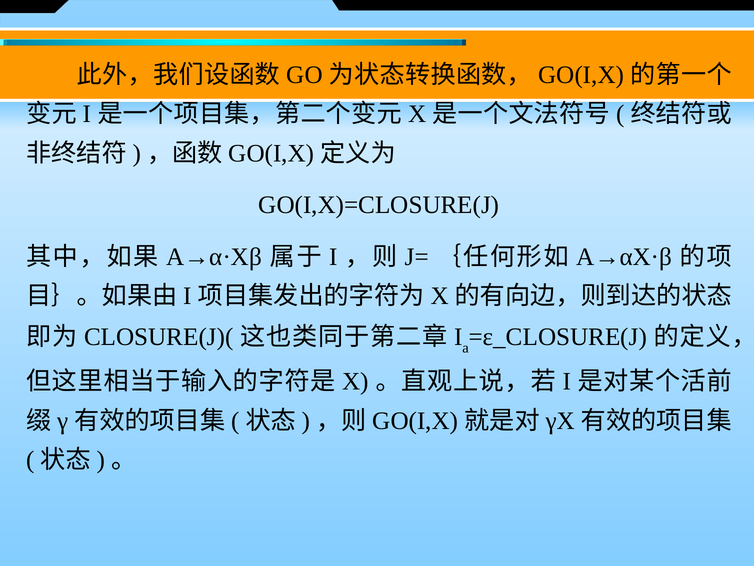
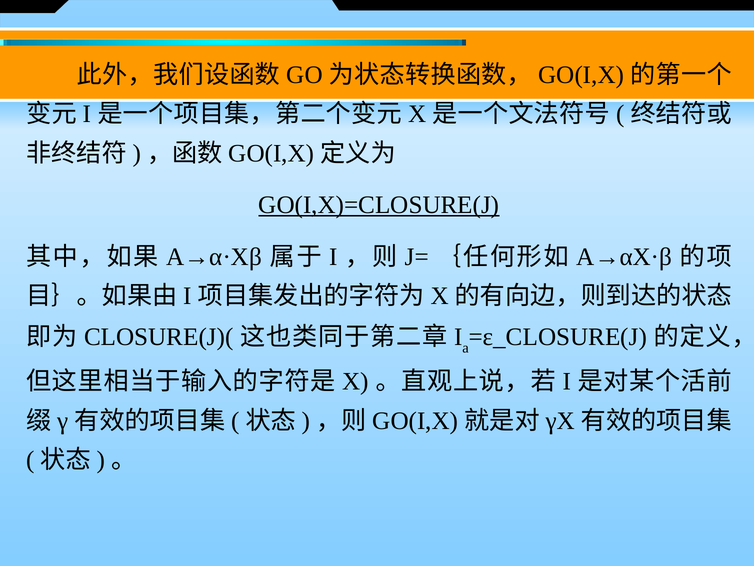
GO(I,X)=CLOSURE(J underline: none -> present
